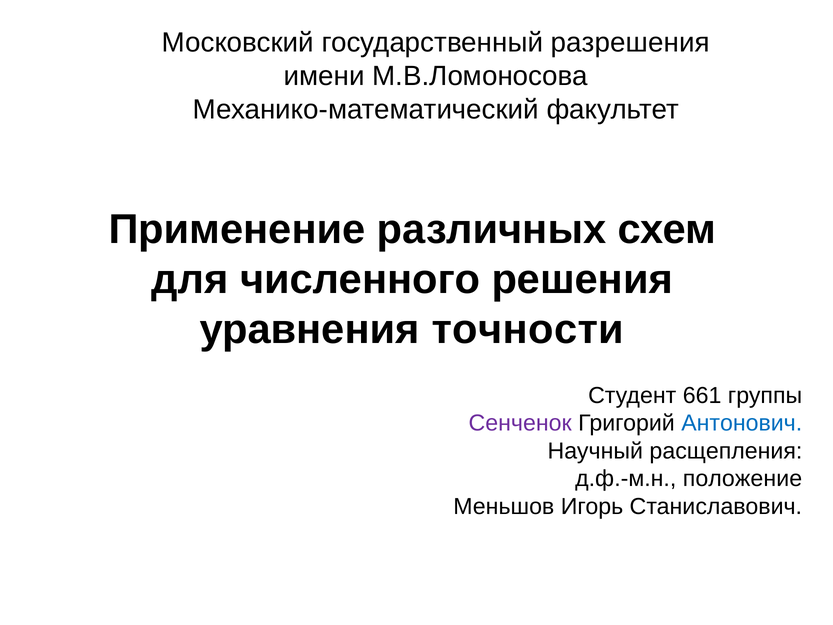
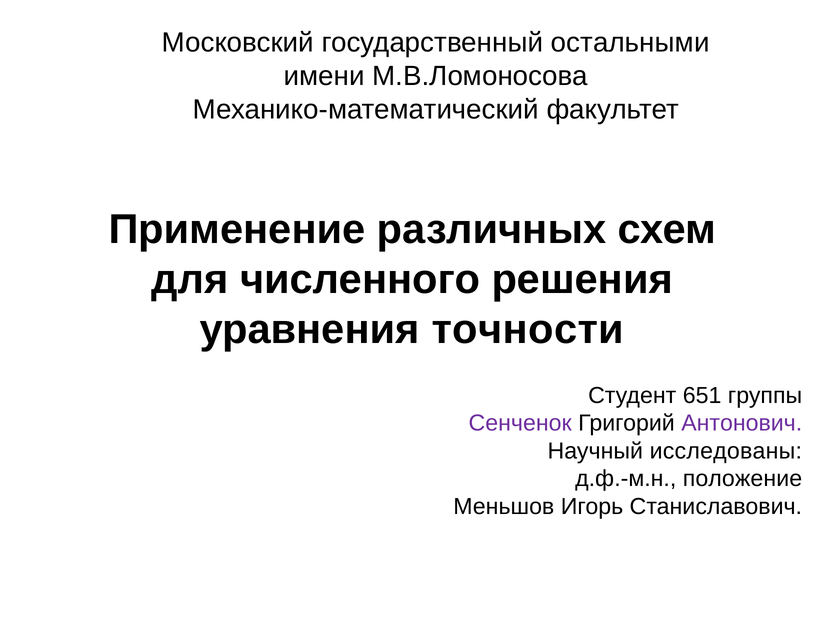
разрешения: разрешения -> остальными
661: 661 -> 651
Антонович colour: blue -> purple
расщепления: расщепления -> исследованы
